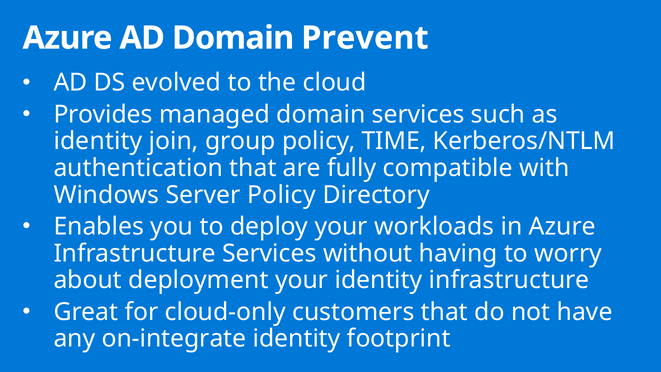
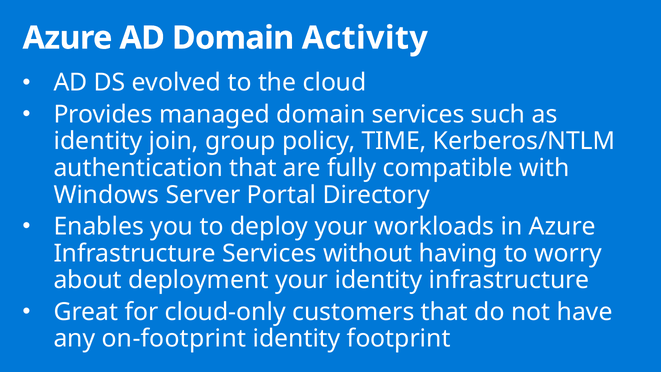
Prevent: Prevent -> Activity
Server Policy: Policy -> Portal
on-integrate: on-integrate -> on-footprint
